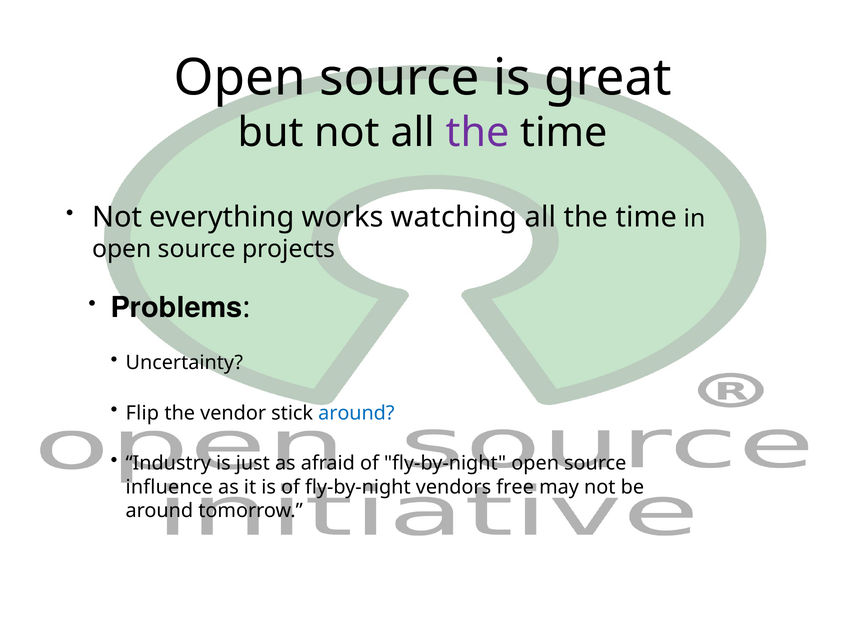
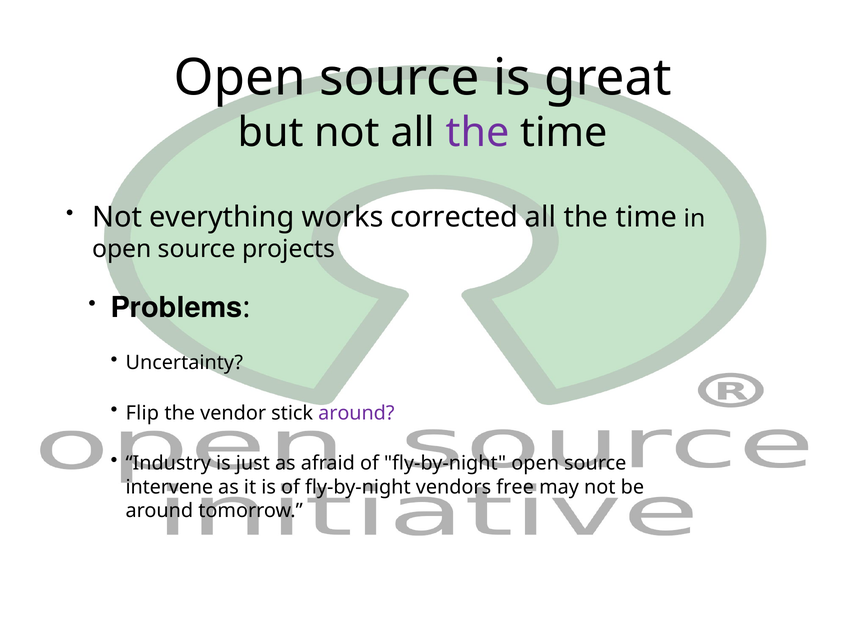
watching: watching -> corrected
around at (356, 413) colour: blue -> purple
influence: influence -> intervene
